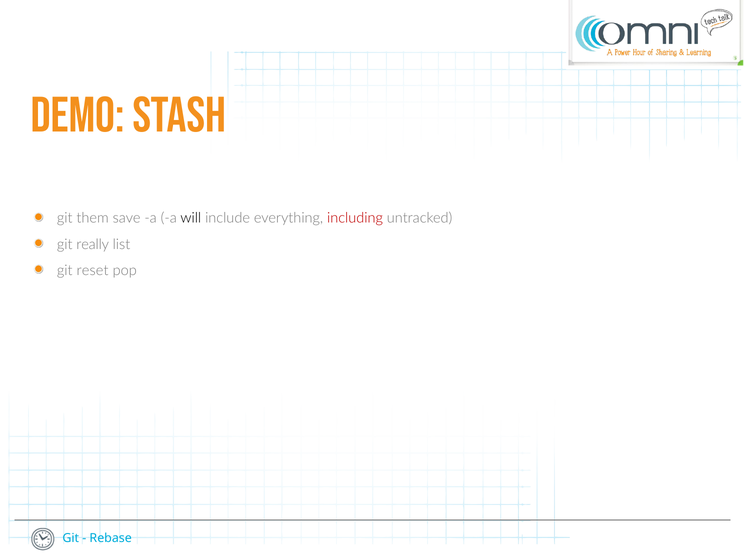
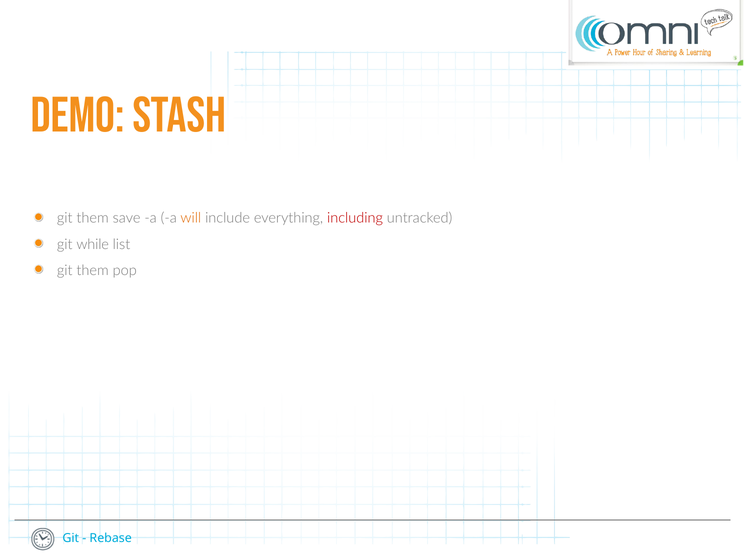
will colour: black -> orange
really: really -> while
reset at (93, 270): reset -> them
